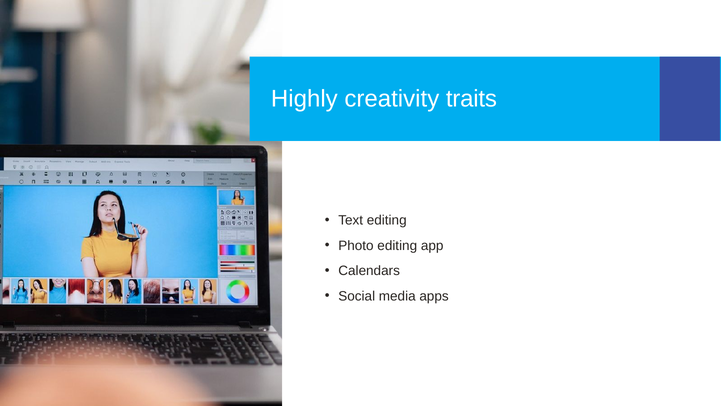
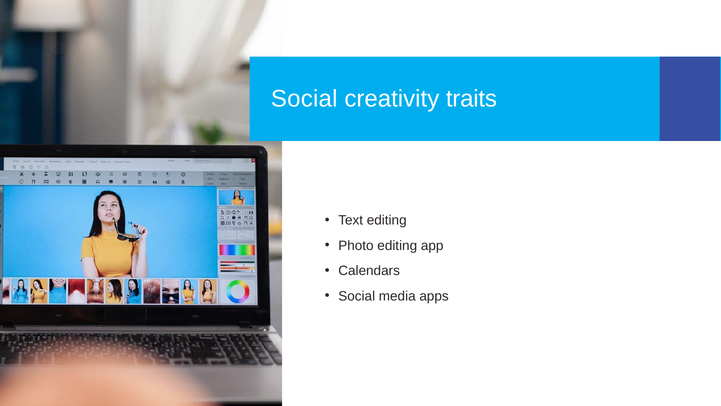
Highly at (304, 99): Highly -> Social
